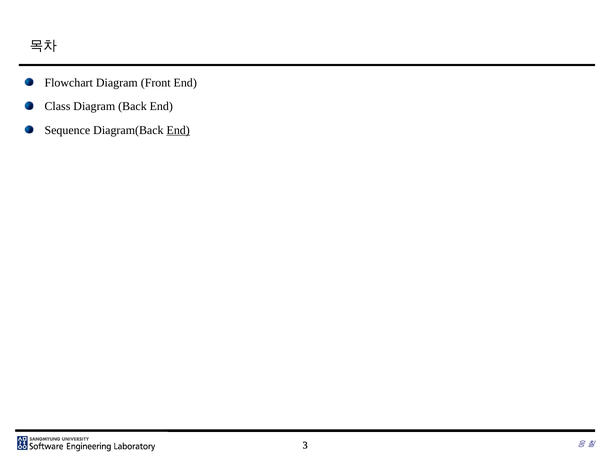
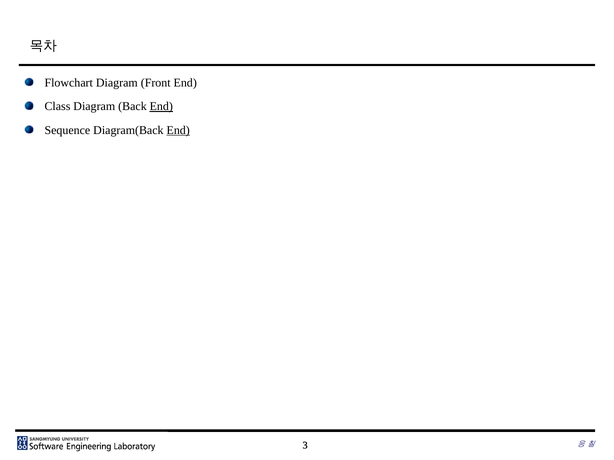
End at (161, 106) underline: none -> present
